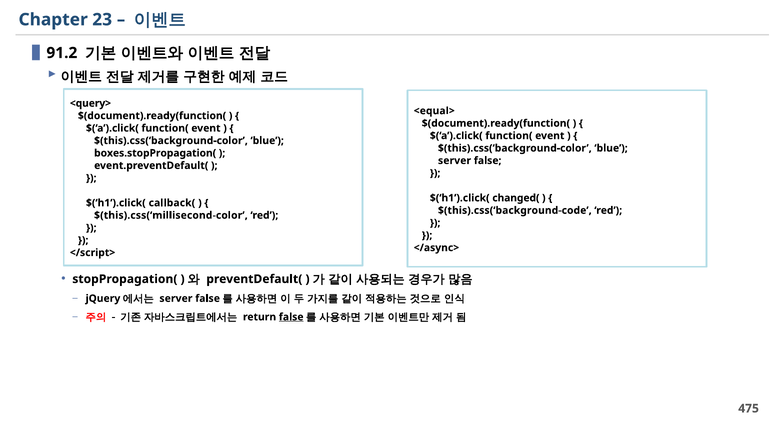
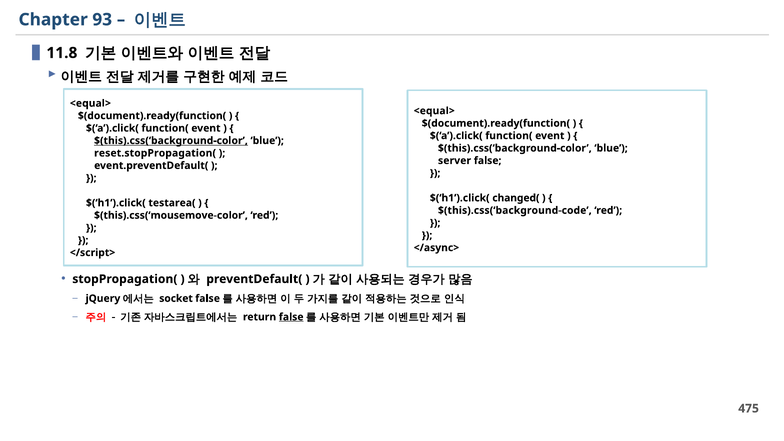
23: 23 -> 93
91.2: 91.2 -> 11.8
<query> at (90, 103): <query> -> <equal>
$(this).css(‘background-color at (171, 141) underline: none -> present
boxes.stopPropagation(: boxes.stopPropagation( -> reset.stopPropagation(
callback(: callback( -> testarea(
$(this).css(‘millisecond-color: $(this).css(‘millisecond-color -> $(this).css(‘mousemove-color
server at (176, 298): server -> socket
